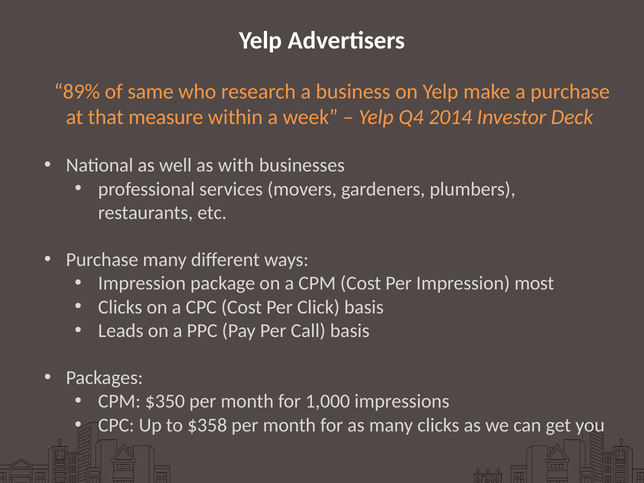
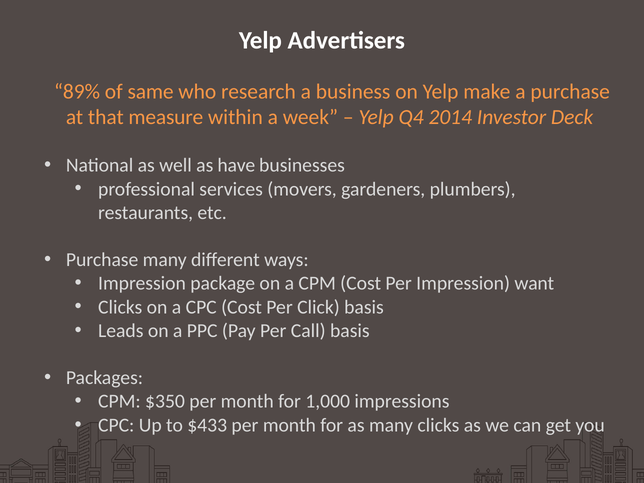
with: with -> have
most: most -> want
$358: $358 -> $433
